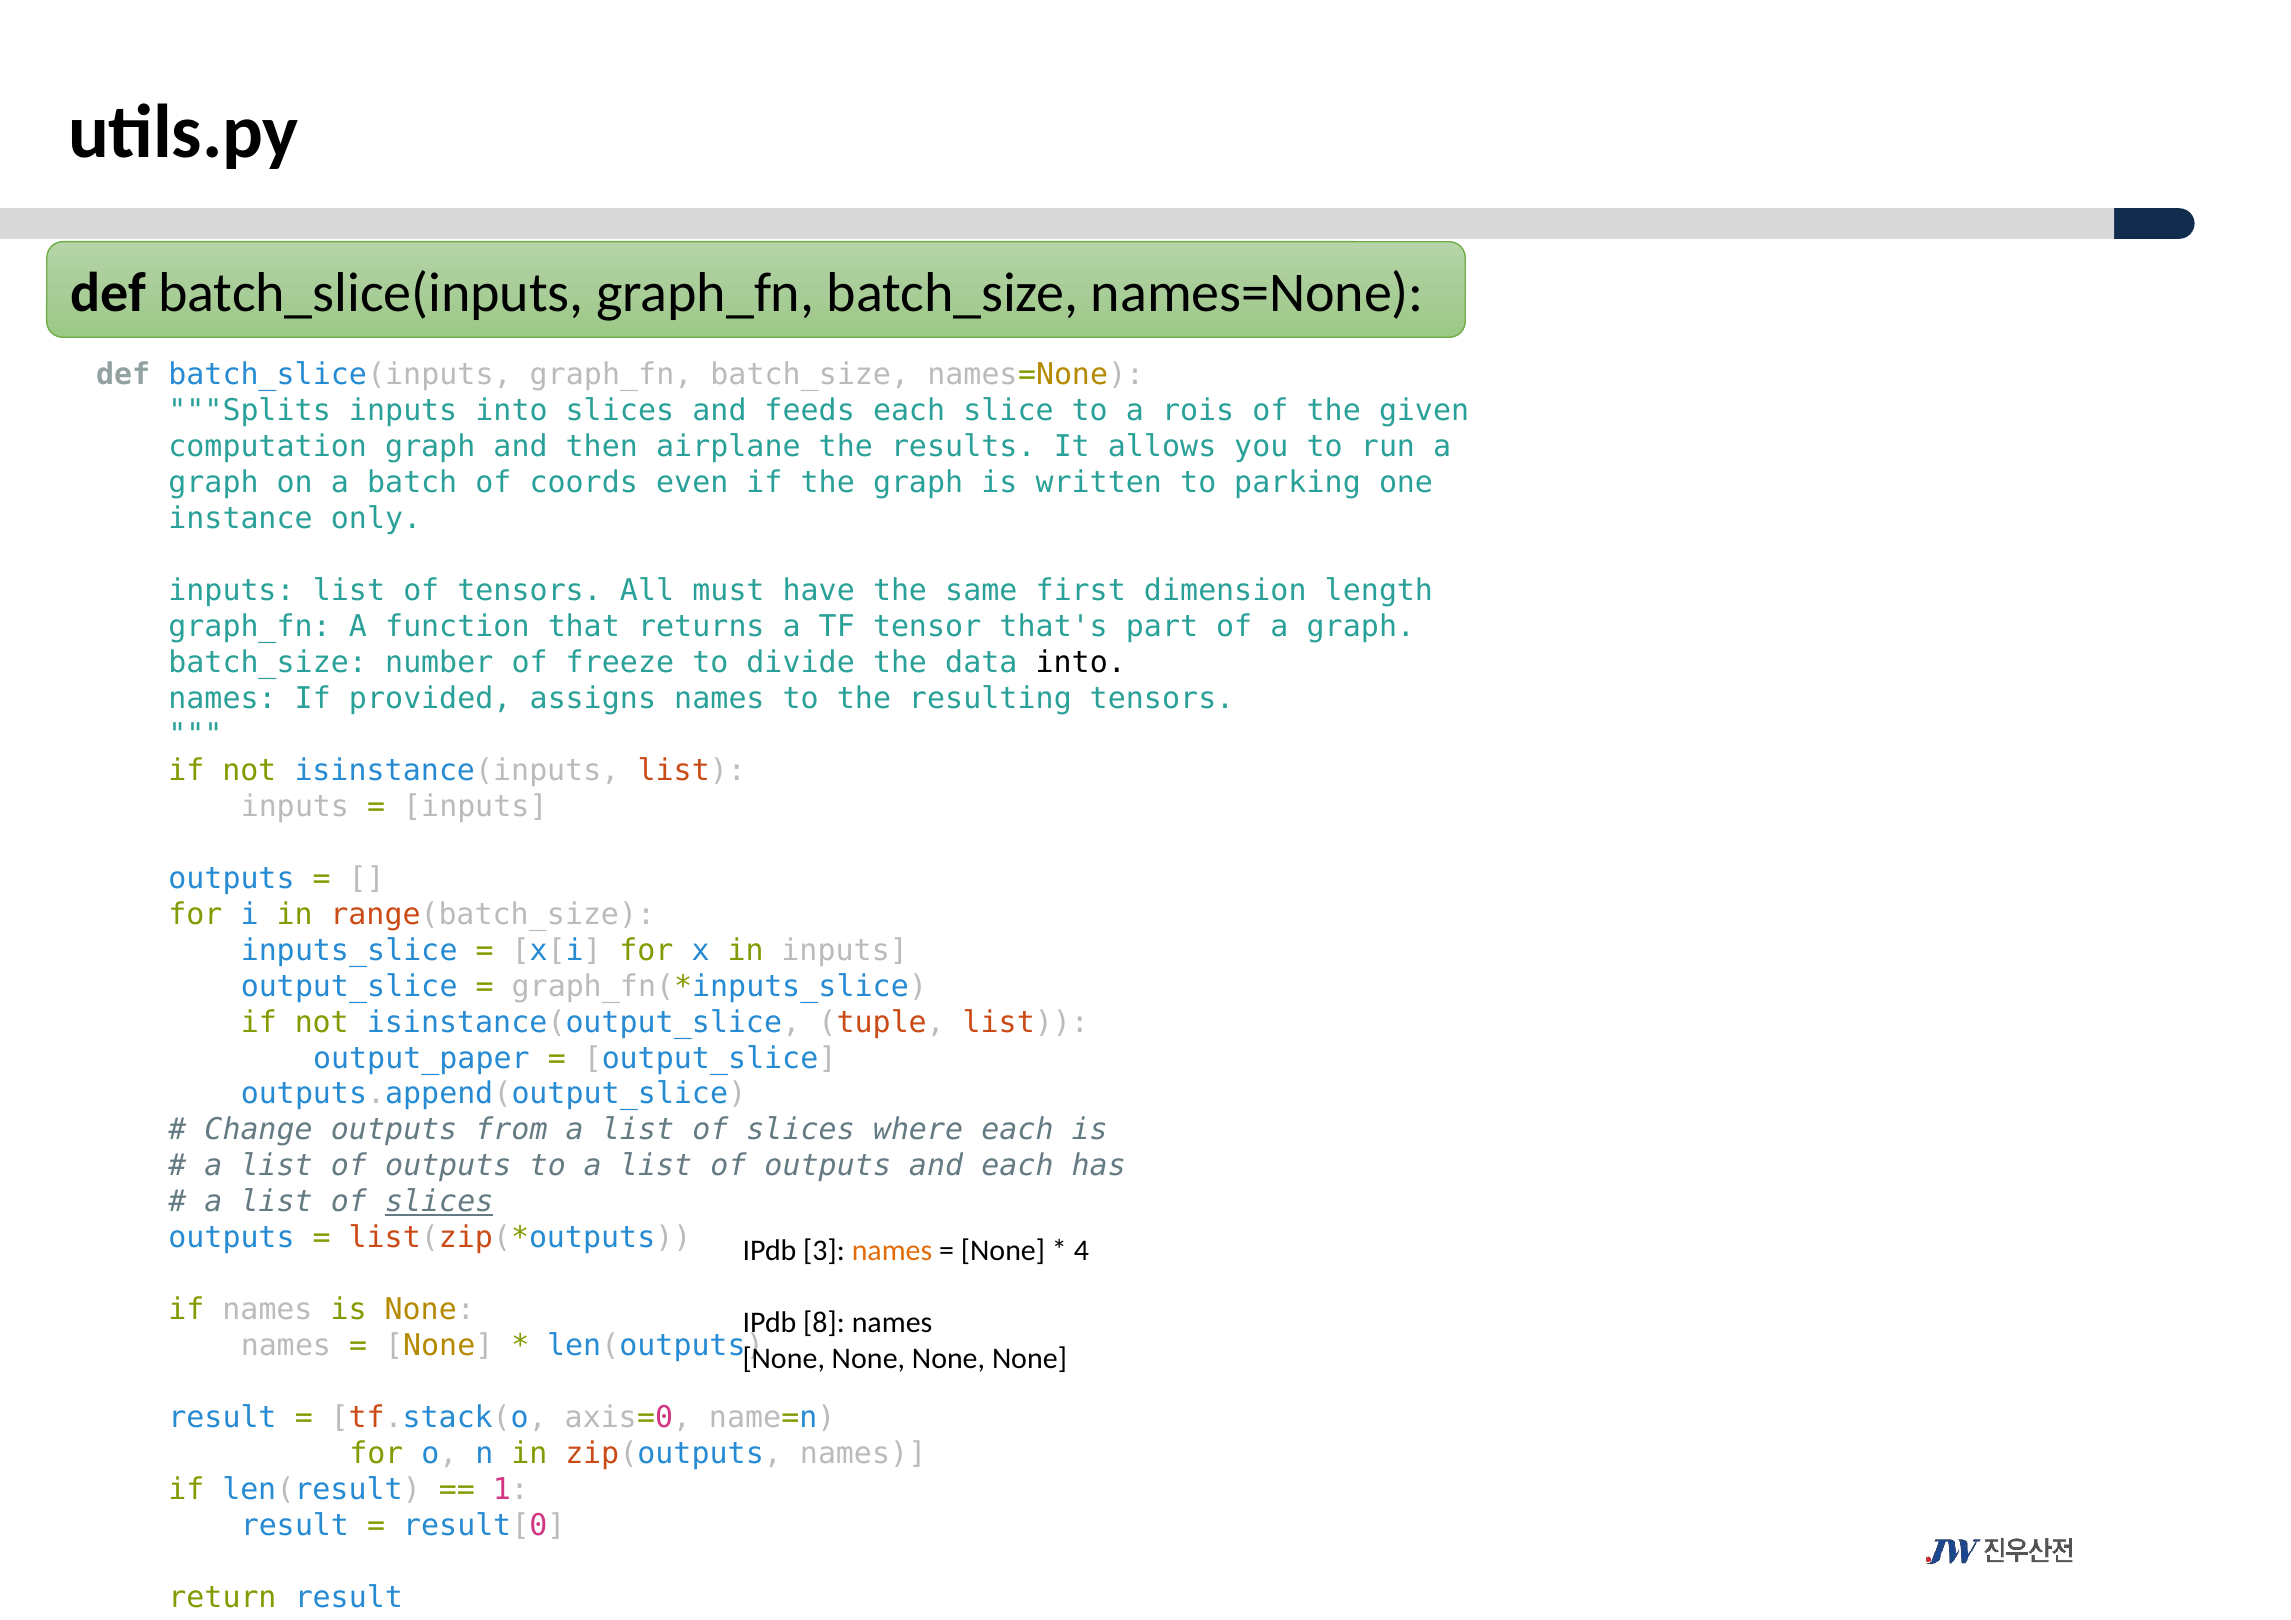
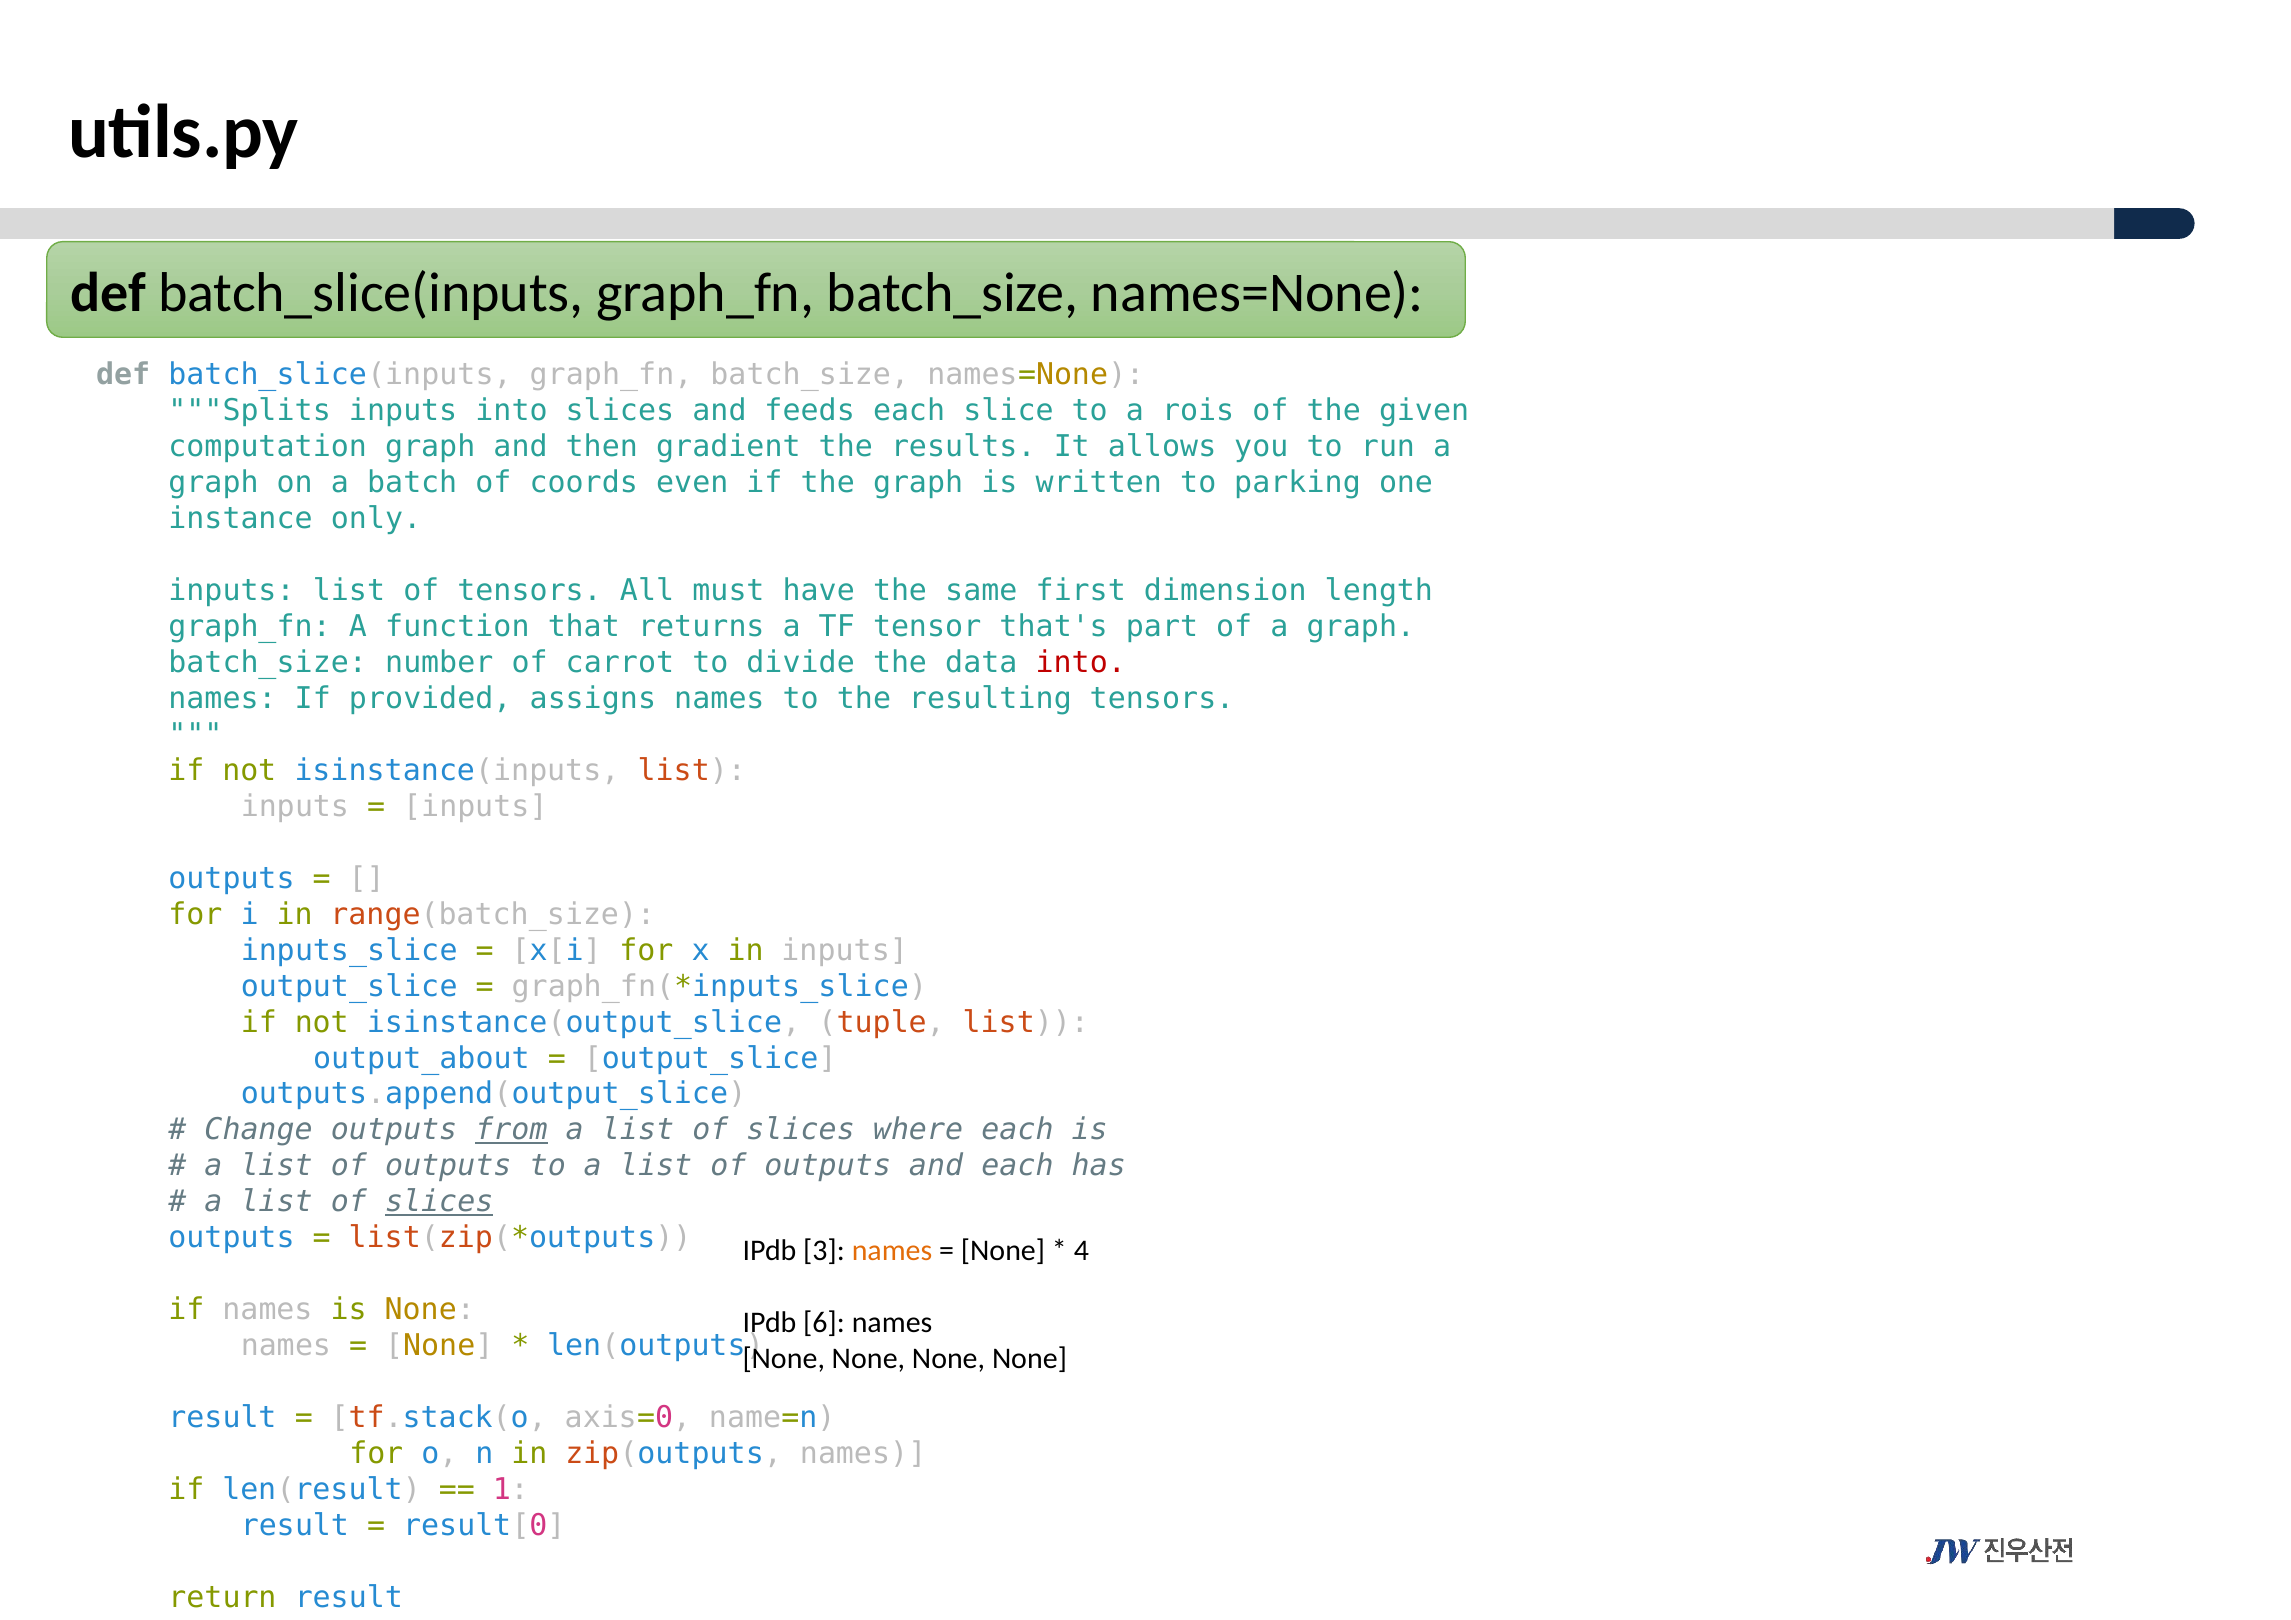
airplane: airplane -> gradient
freeze: freeze -> carrot
into at (1081, 663) colour: black -> red
output_paper: output_paper -> output_about
from underline: none -> present
8: 8 -> 6
